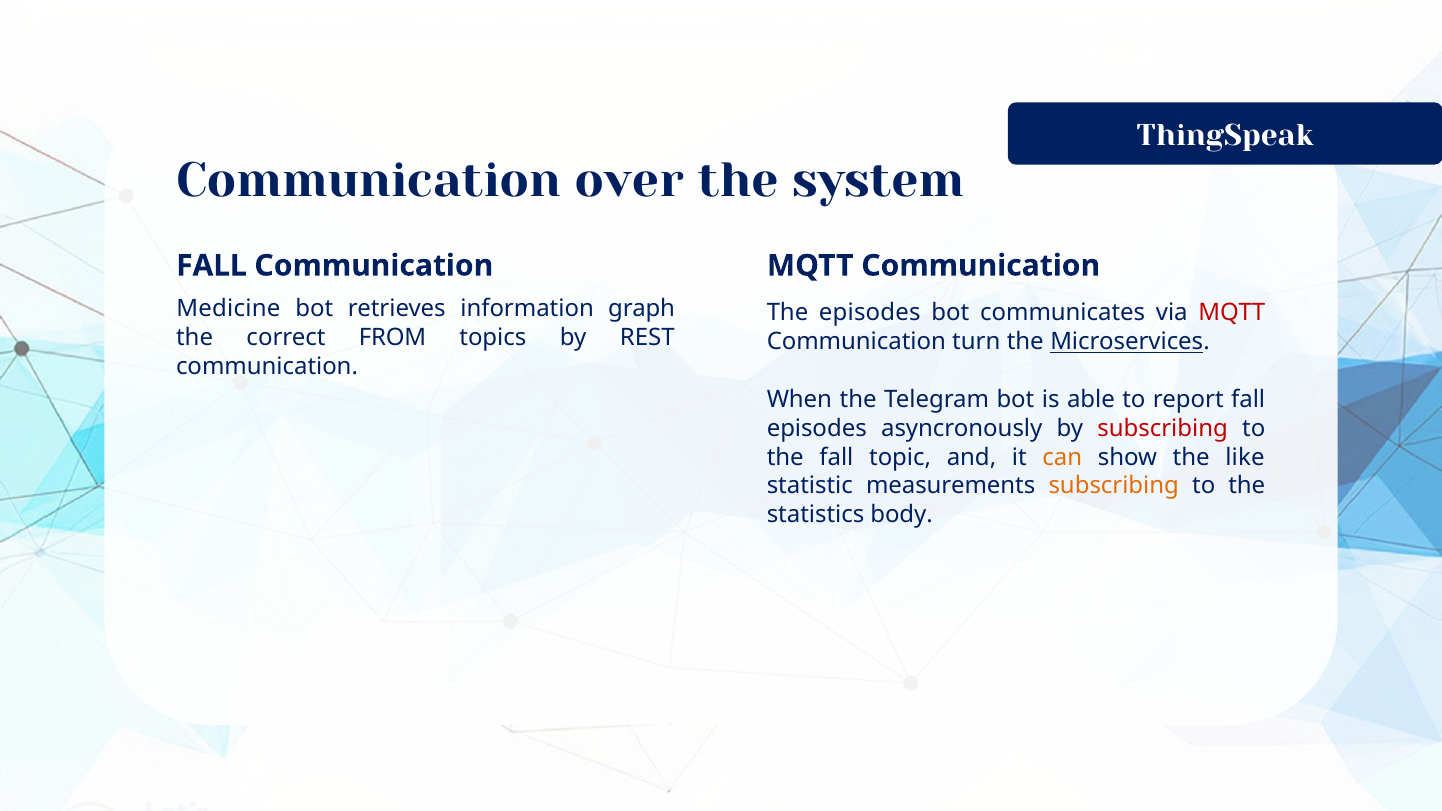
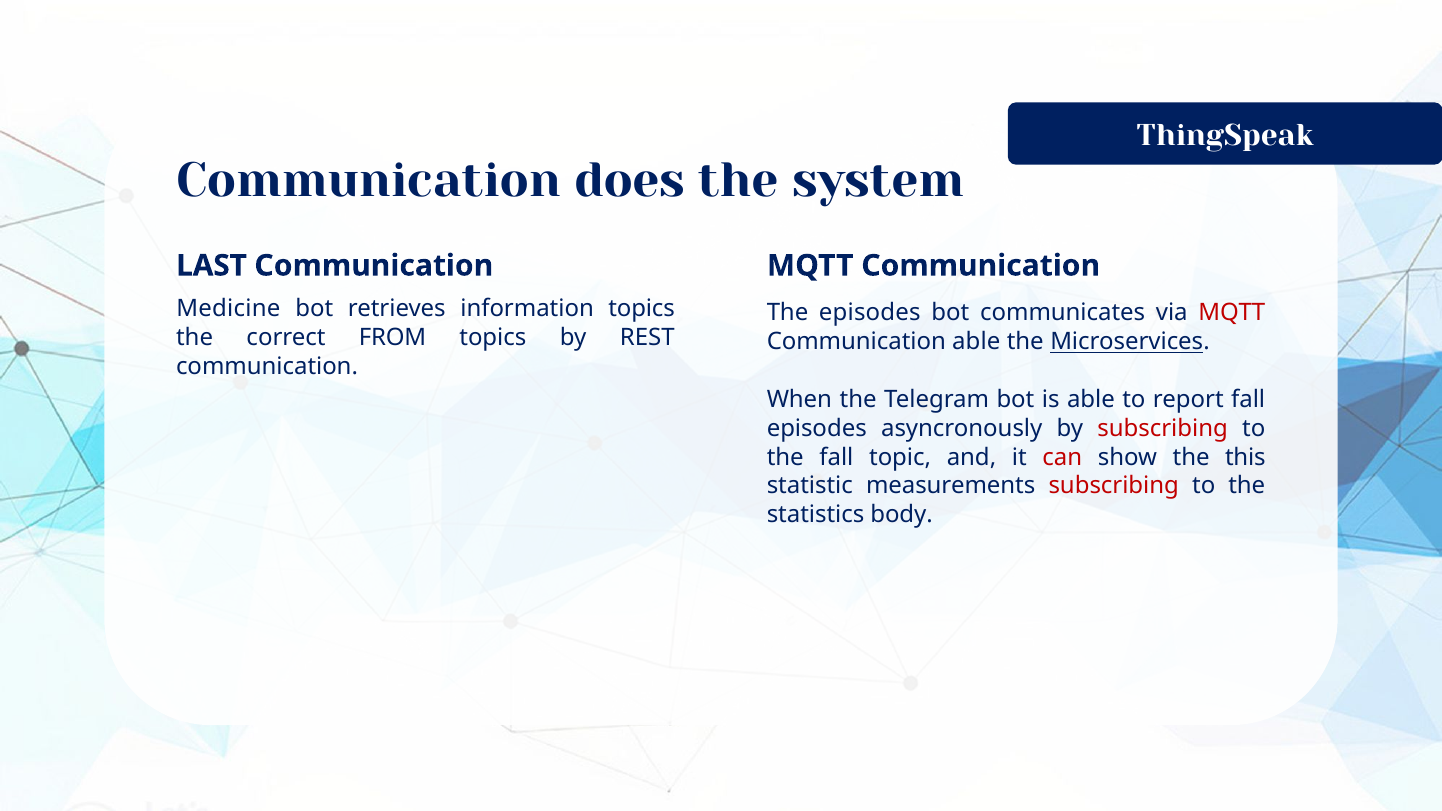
over: over -> does
FALL at (211, 266): FALL -> LAST
information graph: graph -> topics
Communication turn: turn -> able
can colour: orange -> red
like: like -> this
subscribing at (1114, 486) colour: orange -> red
